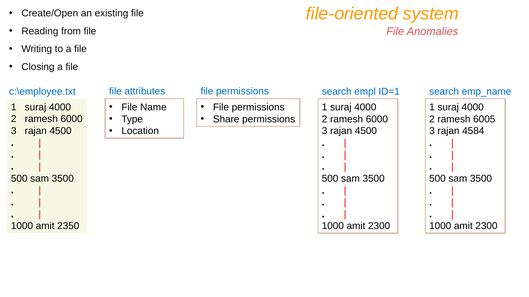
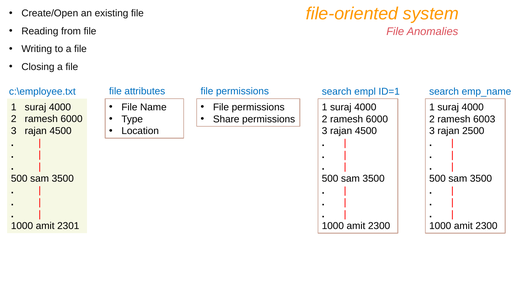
6005: 6005 -> 6003
4584: 4584 -> 2500
2350: 2350 -> 2301
